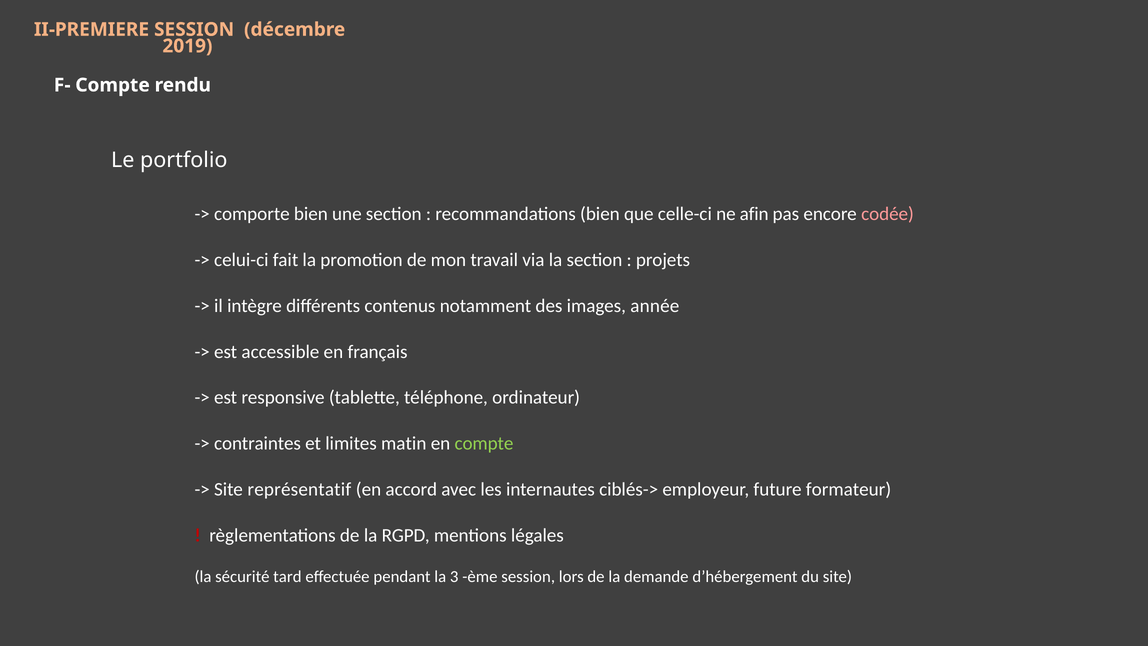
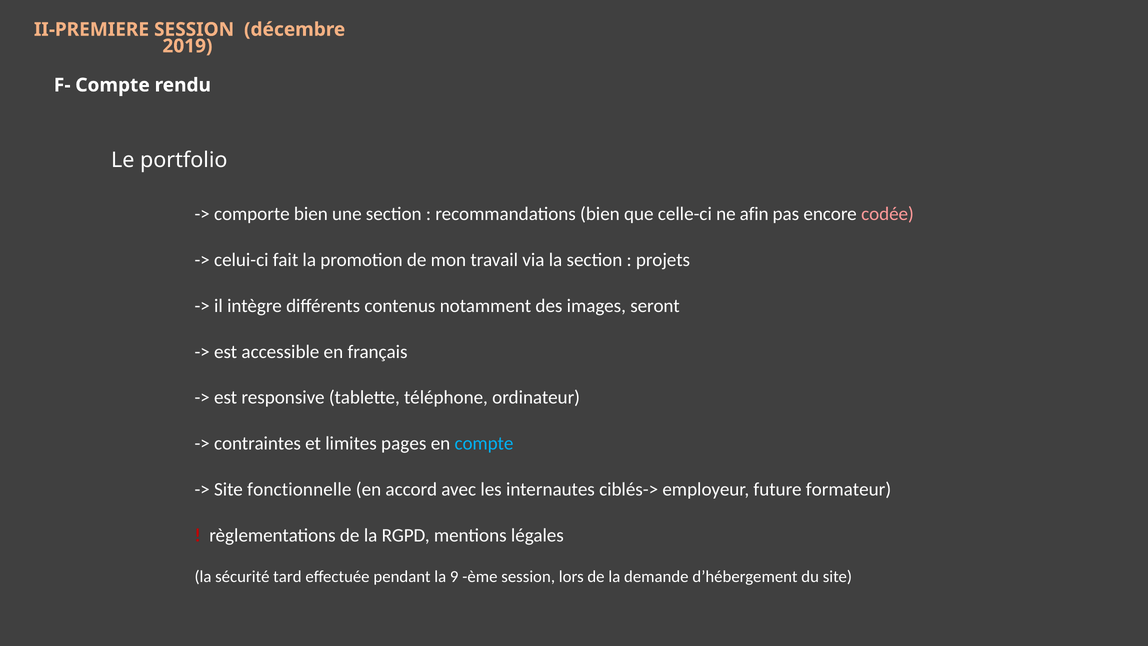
année: année -> seront
matin: matin -> pages
compte at (484, 443) colour: light green -> light blue
représentatif: représentatif -> fonctionnelle
3: 3 -> 9
